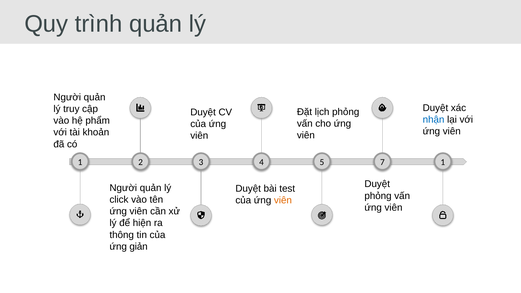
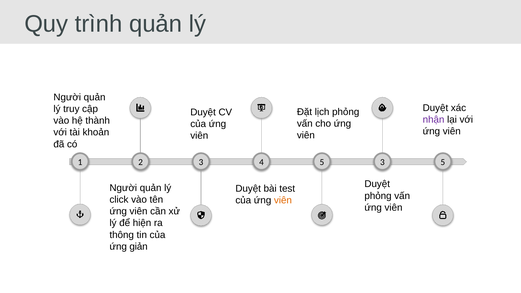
nhận colour: blue -> purple
phẩm: phẩm -> thành
4 7: 7 -> 3
5 1: 1 -> 5
